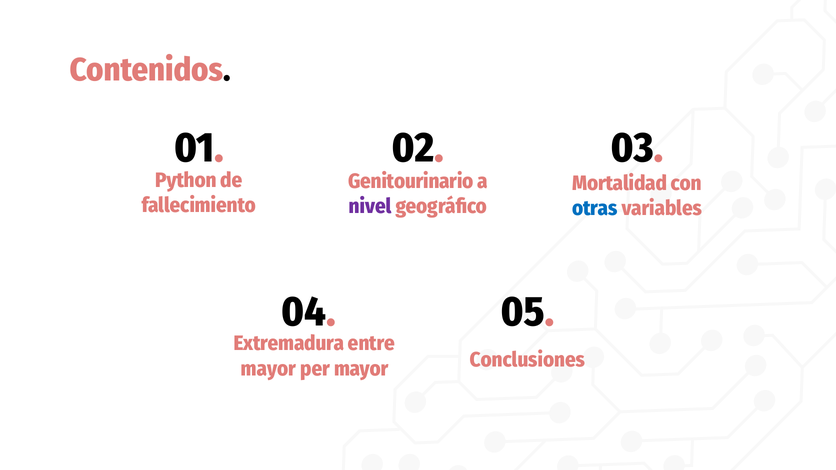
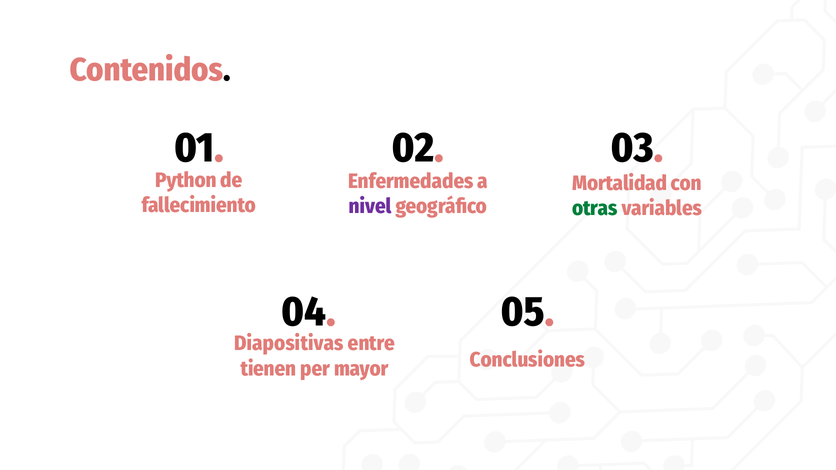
Genitourinario: Genitourinario -> Enfermedades
otras colour: blue -> green
Extremadura: Extremadura -> Diapositivas
mayor at (268, 369): mayor -> tienen
